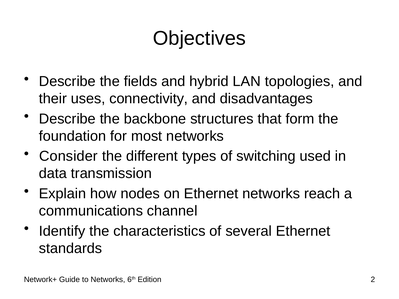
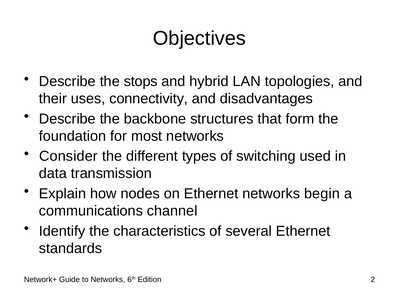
fields: fields -> stops
reach: reach -> begin
